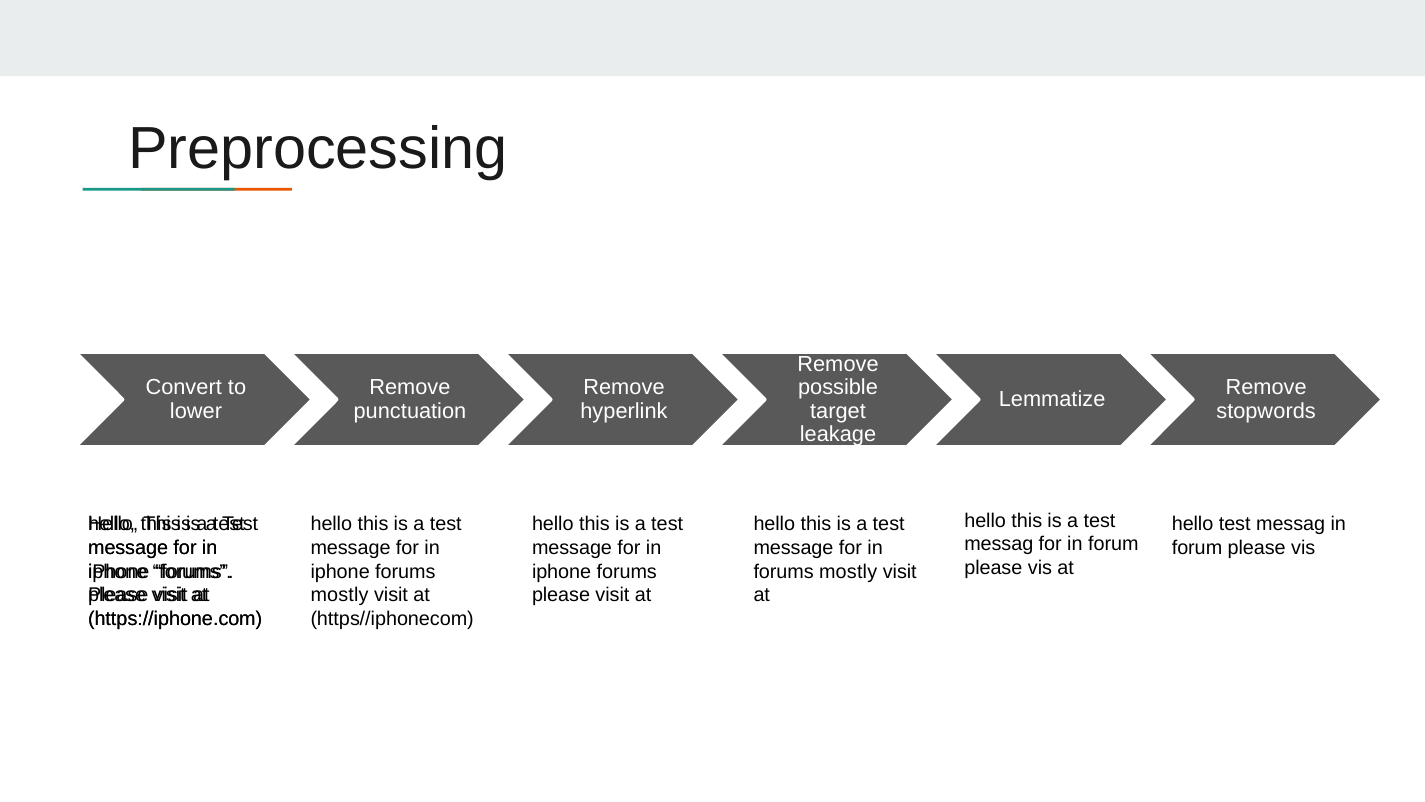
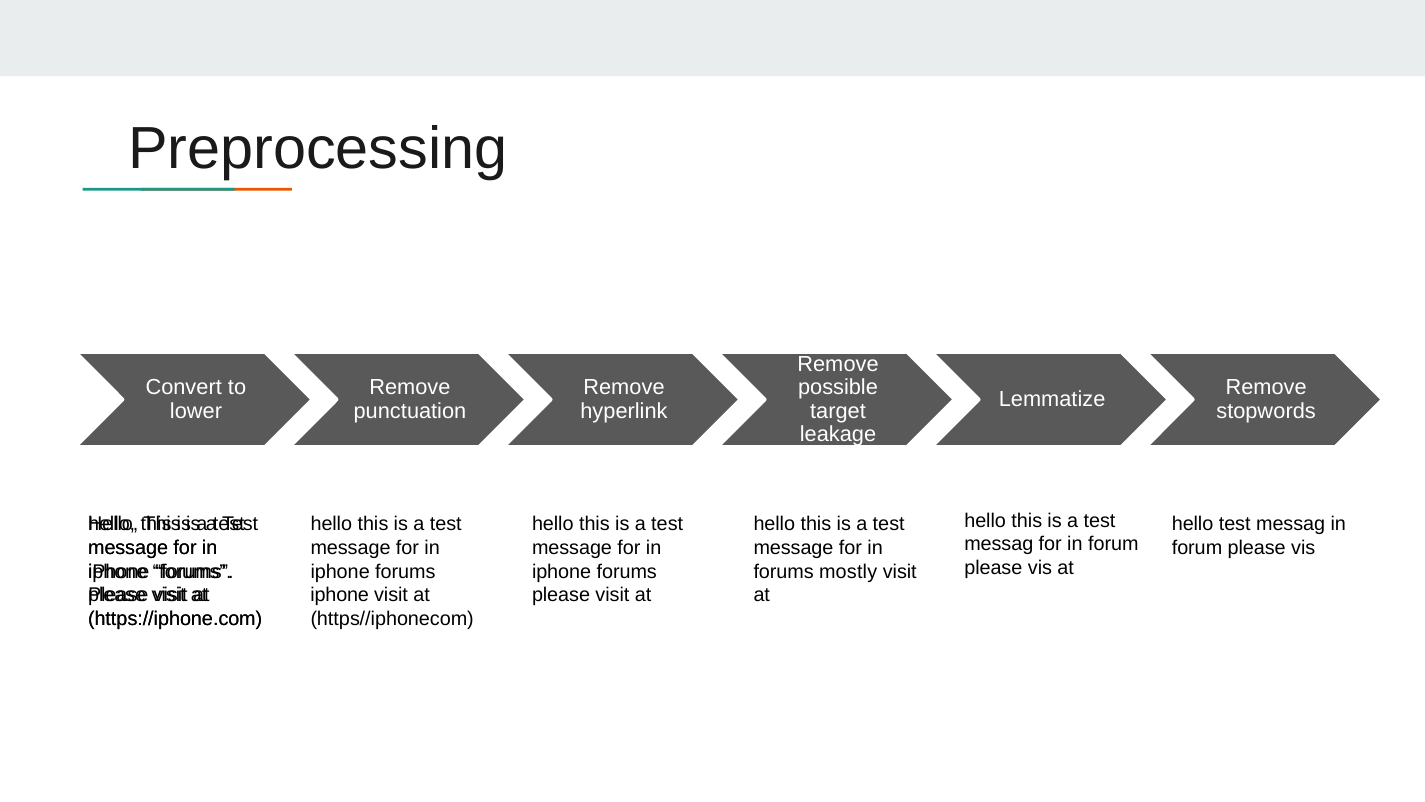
mostly at (340, 595): mostly -> iphone
